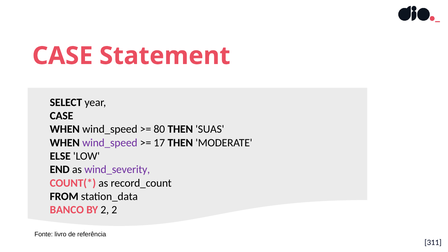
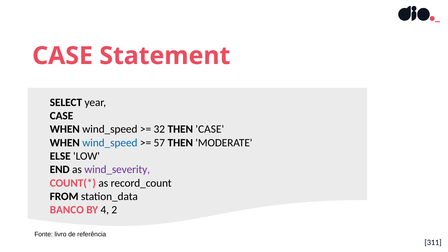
80: 80 -> 32
THEN SUAS: SUAS -> CASE
wind_speed at (110, 143) colour: purple -> blue
17: 17 -> 57
BY 2: 2 -> 4
